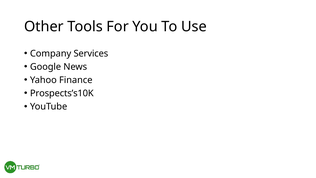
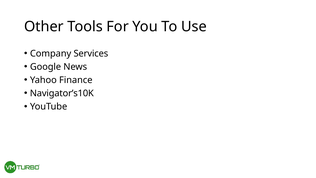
Prospects’s10K: Prospects’s10K -> Navigator’s10K
